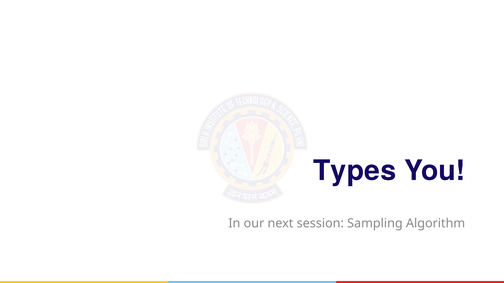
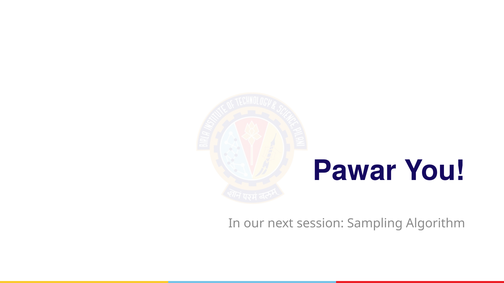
Types: Types -> Pawar
